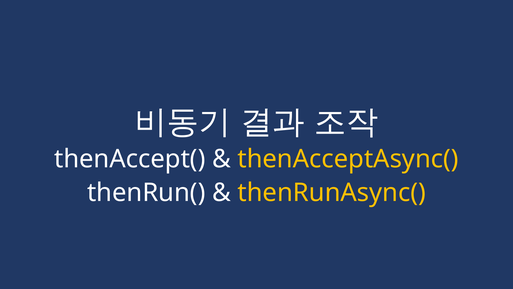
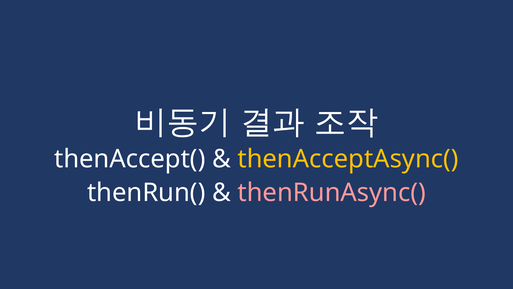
thenRunAsync( colour: yellow -> pink
